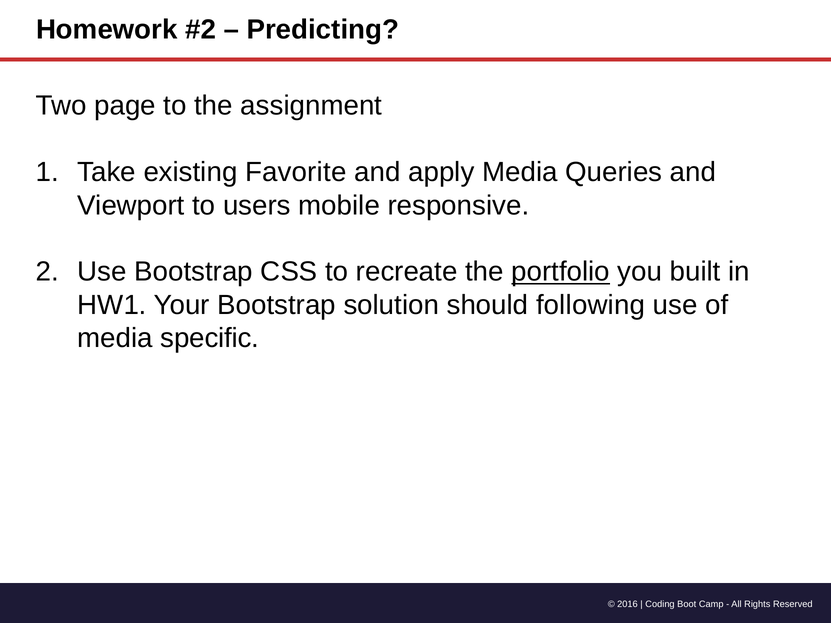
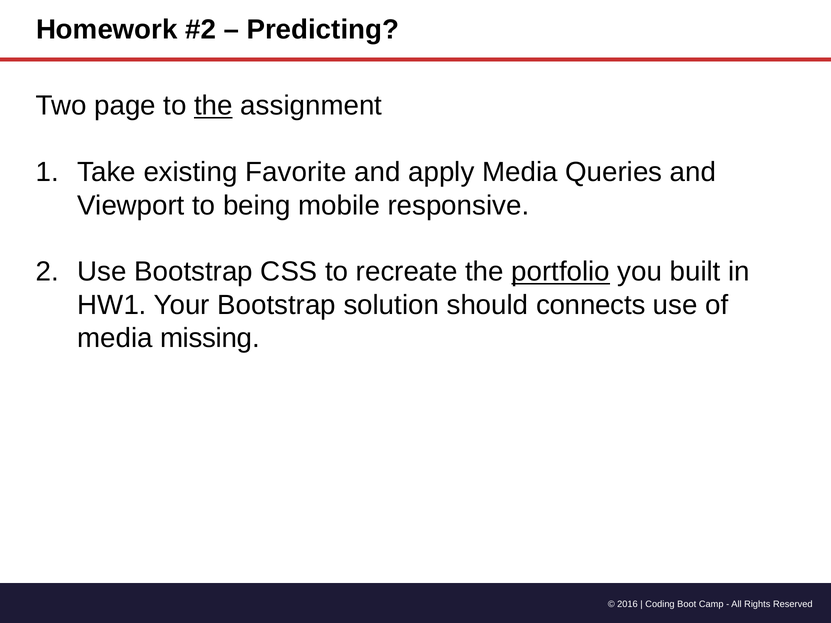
the at (213, 106) underline: none -> present
users: users -> being
following: following -> connects
specific: specific -> missing
